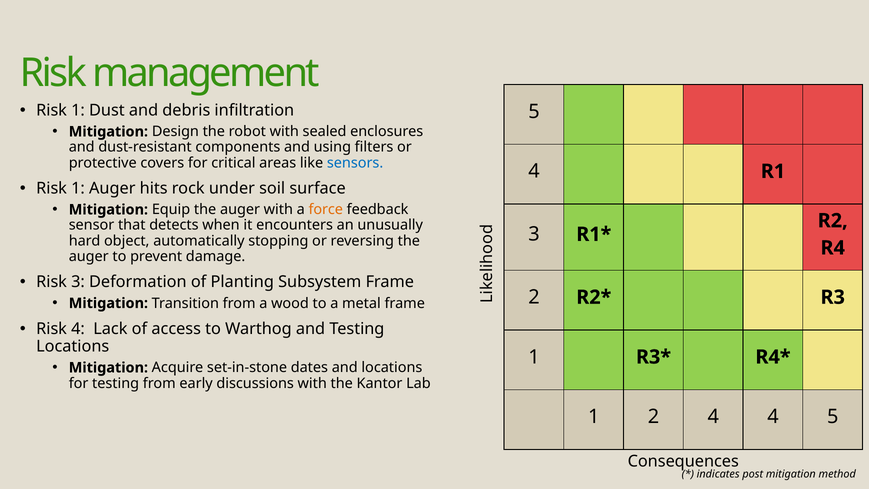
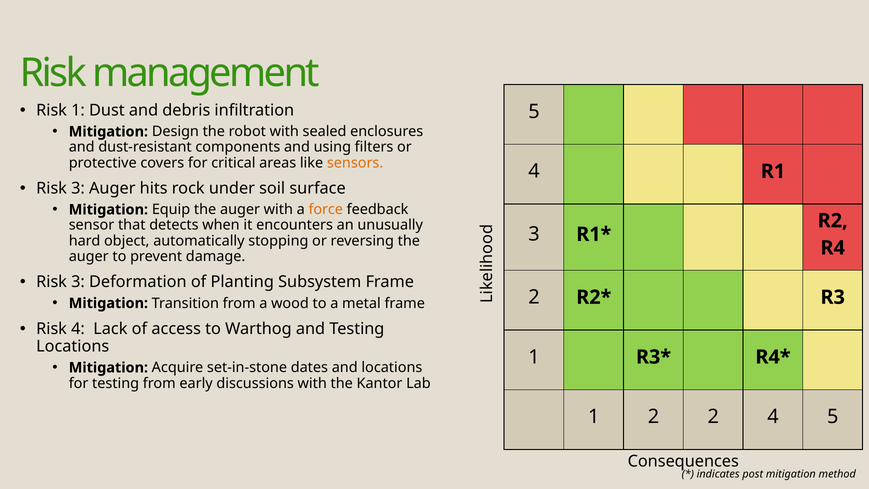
sensors colour: blue -> orange
1 at (78, 188): 1 -> 3
2 4: 4 -> 2
